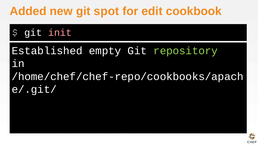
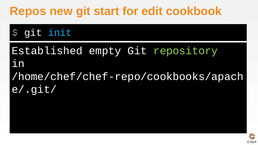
Added: Added -> Repos
spot: spot -> start
init colour: pink -> light blue
